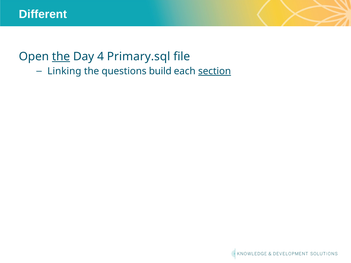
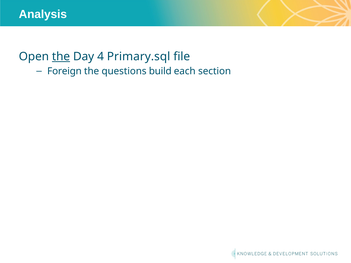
Different: Different -> Analysis
Linking: Linking -> Foreign
section underline: present -> none
